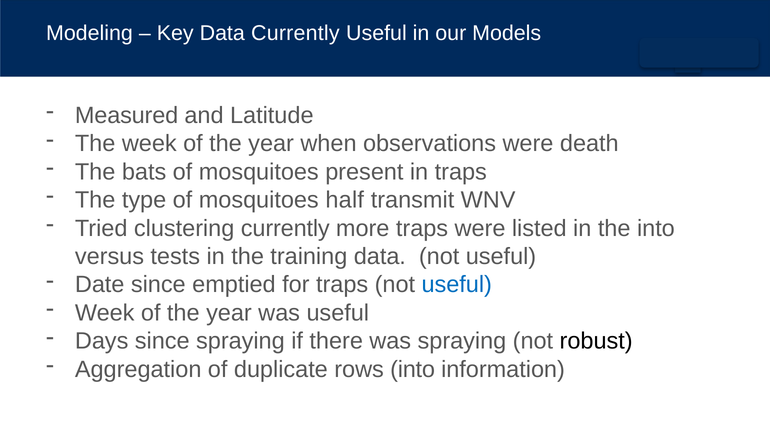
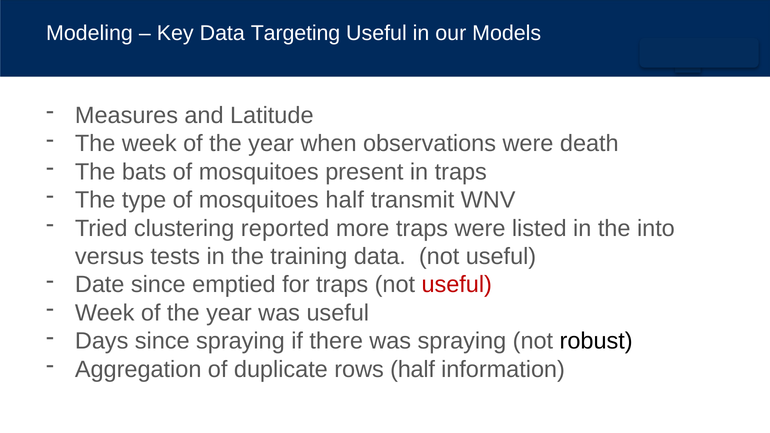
Data Currently: Currently -> Targeting
Measured: Measured -> Measures
clustering currently: currently -> reported
useful at (457, 285) colour: blue -> red
rows into: into -> half
